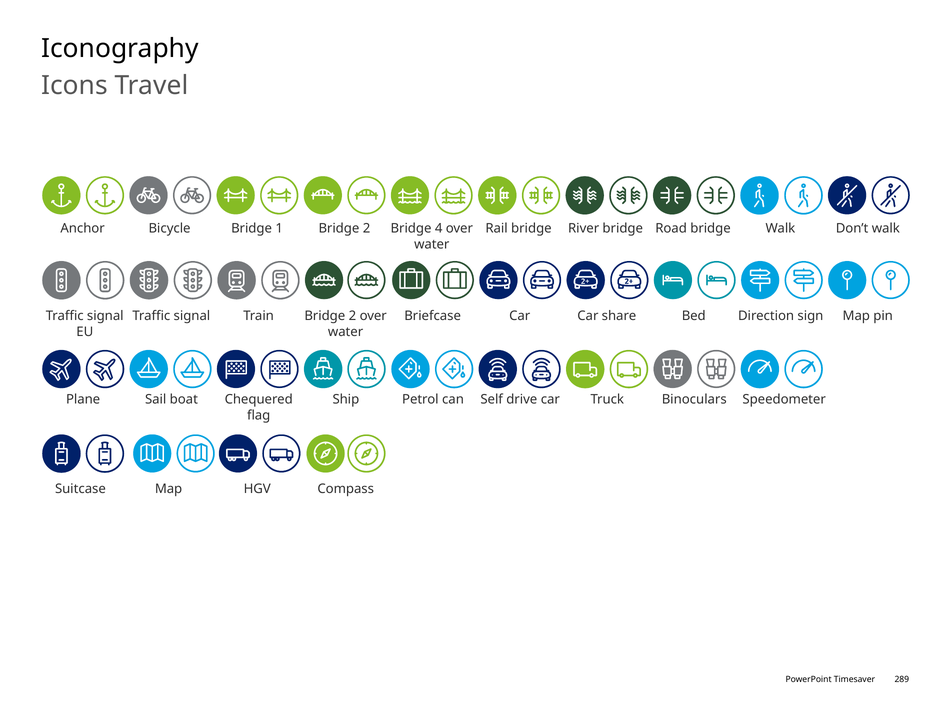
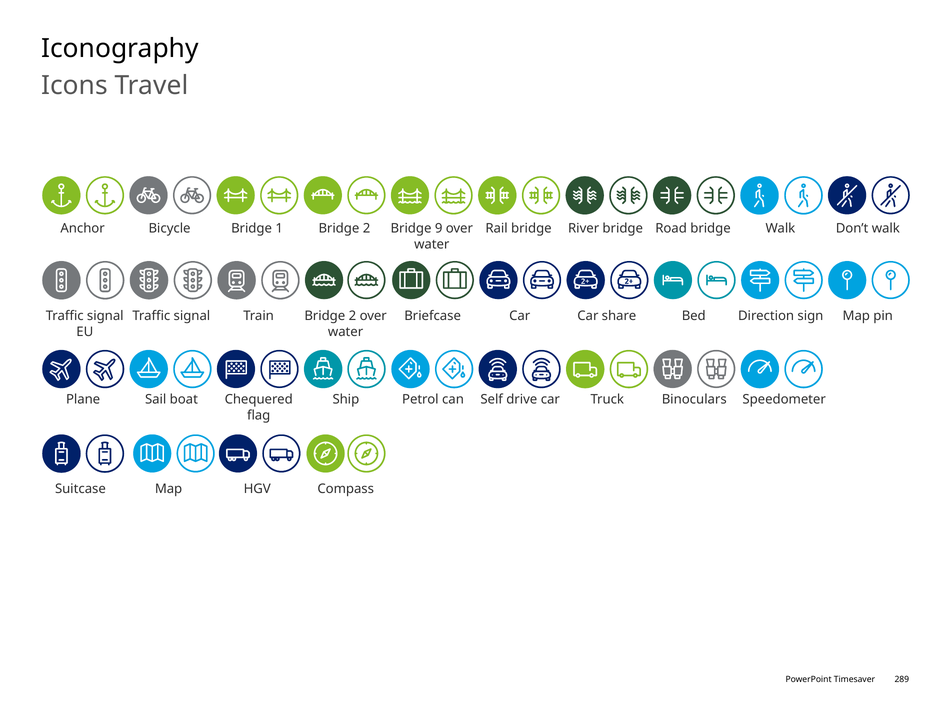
4: 4 -> 9
